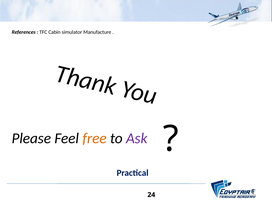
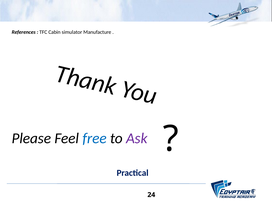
free colour: orange -> blue
